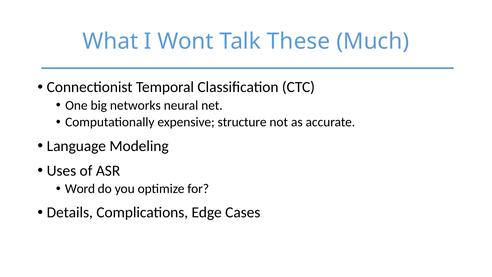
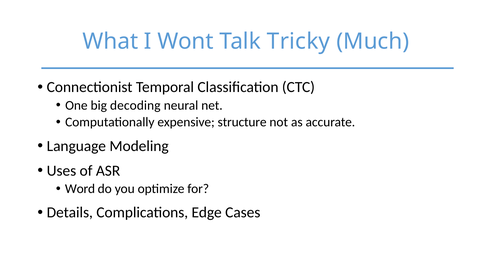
These: These -> Tricky
networks: networks -> decoding
